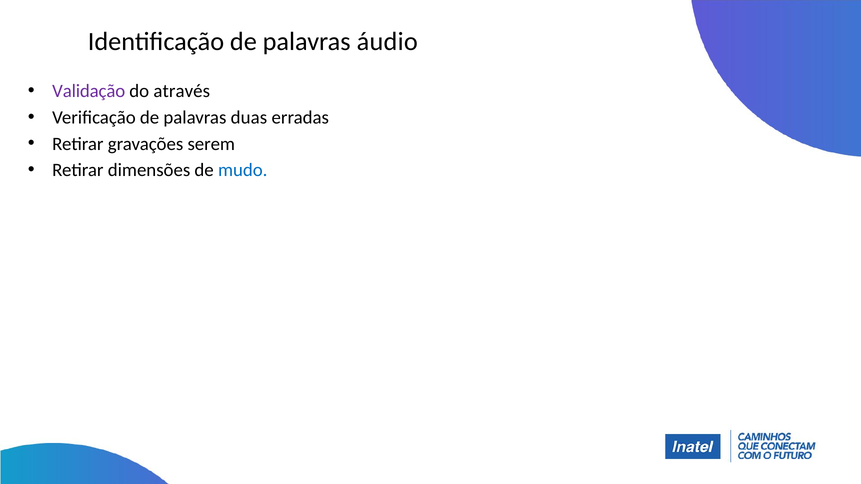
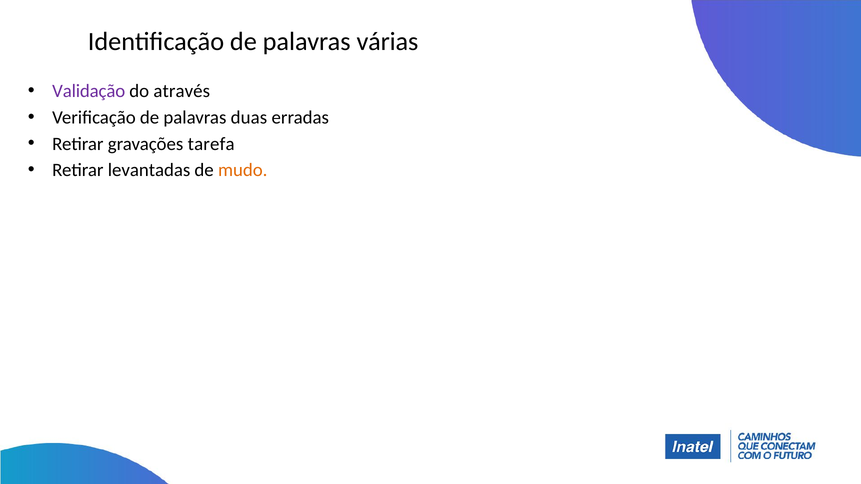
áudio: áudio -> várias
serem: serem -> tarefa
dimensões: dimensões -> levantadas
mudo colour: blue -> orange
